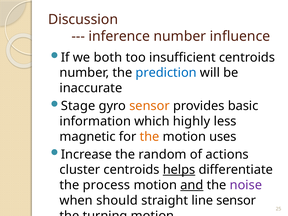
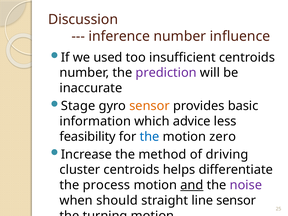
both: both -> used
prediction colour: blue -> purple
highly: highly -> advice
magnetic: magnetic -> feasibility
the at (150, 137) colour: orange -> blue
uses: uses -> zero
random: random -> method
actions: actions -> driving
helps underline: present -> none
